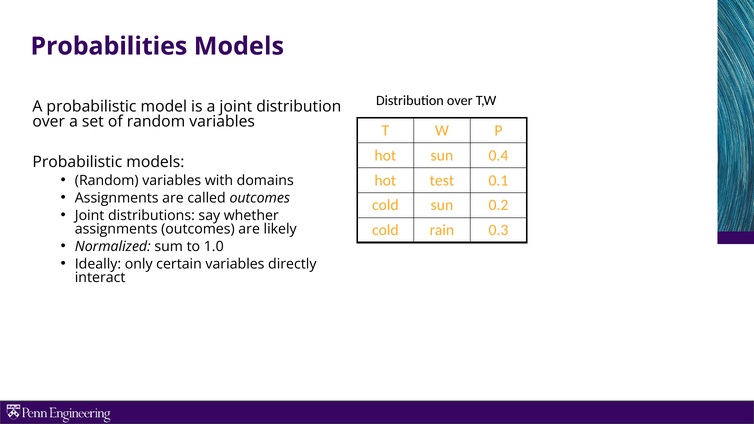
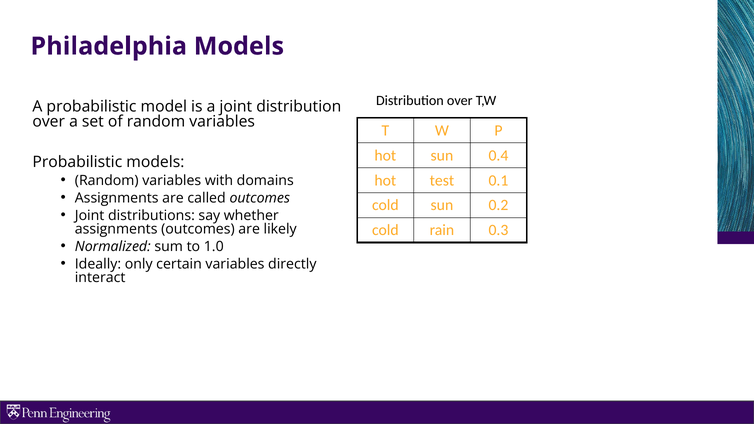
Probabilities: Probabilities -> Philadelphia
